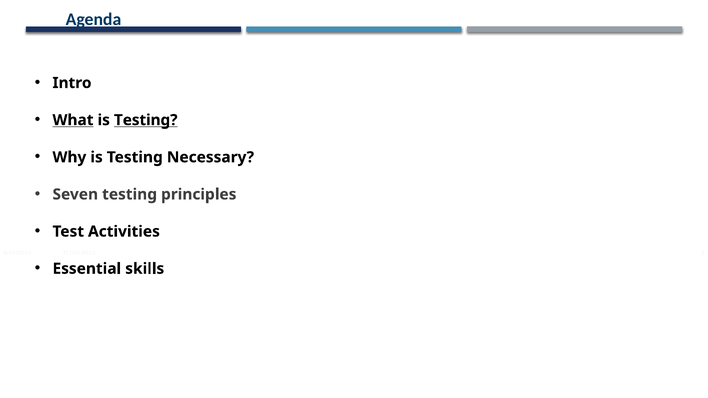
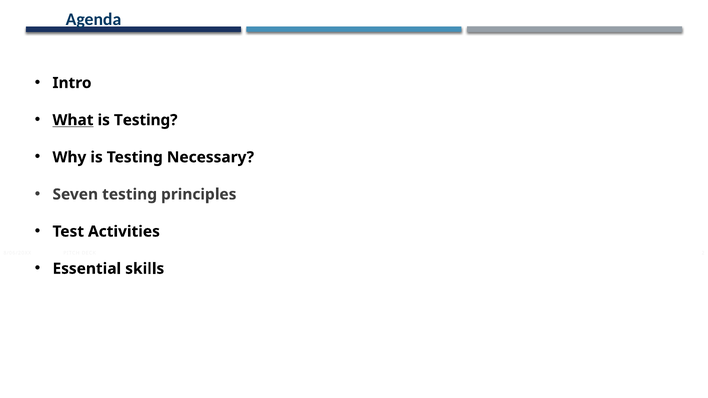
Testing at (146, 120) underline: present -> none
